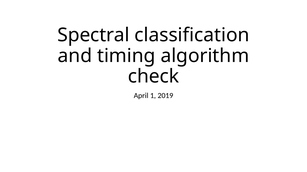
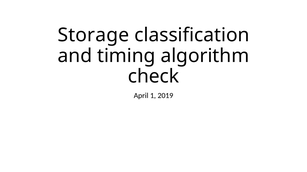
Spectral: Spectral -> Storage
